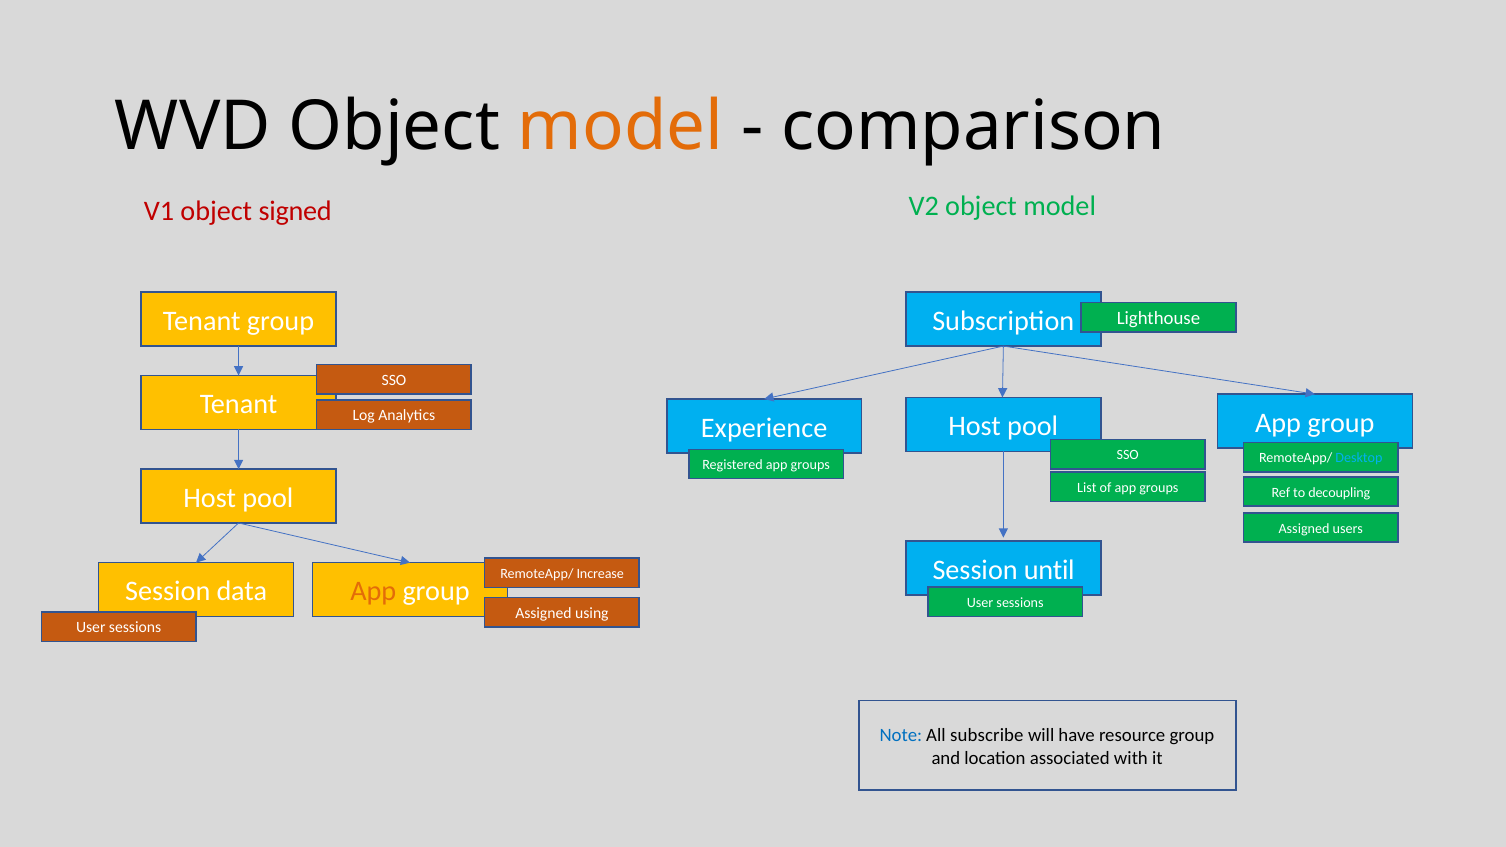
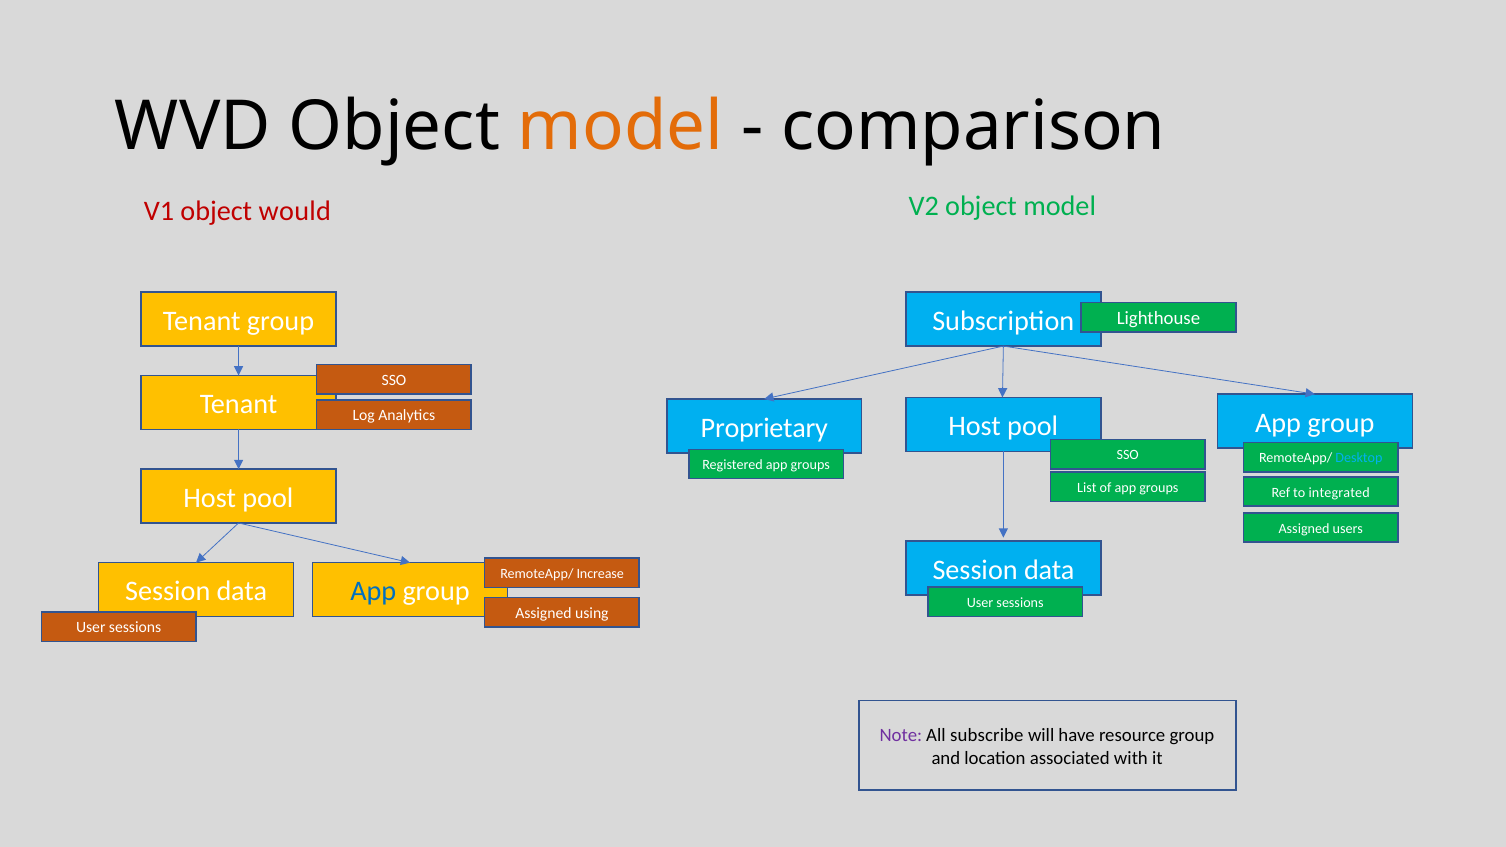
signed: signed -> would
Experience: Experience -> Proprietary
decoupling: decoupling -> integrated
until at (1049, 570): until -> data
App at (373, 592) colour: orange -> blue
Note colour: blue -> purple
